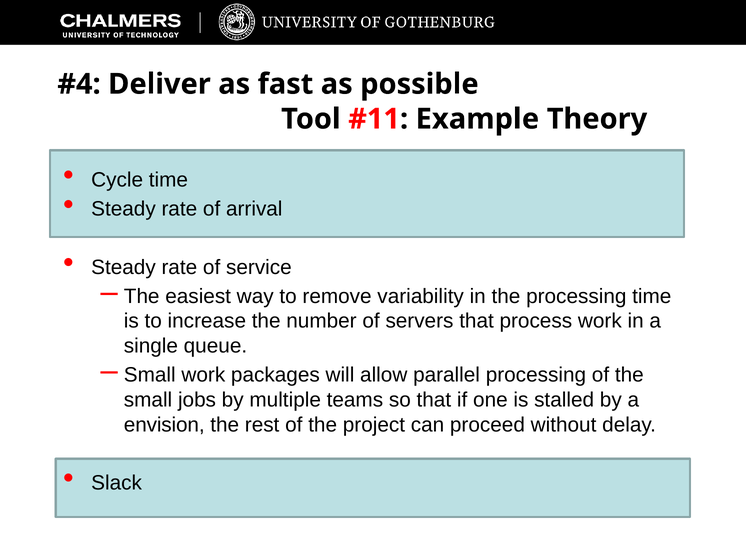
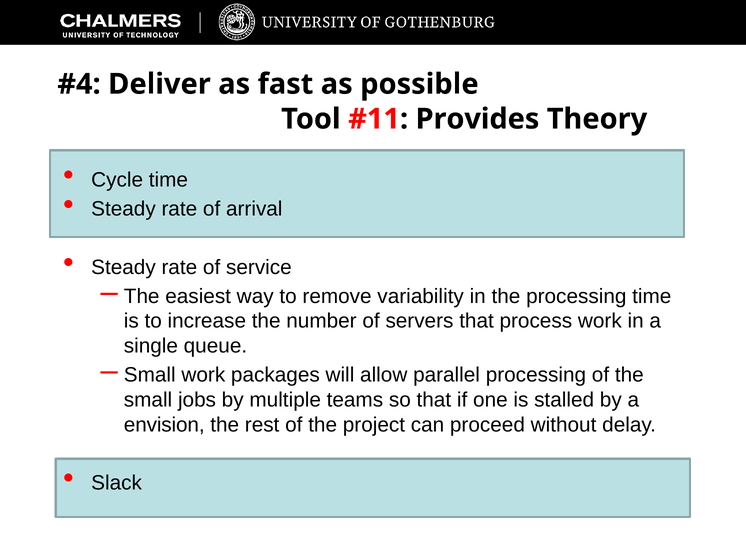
Example: Example -> Provides
